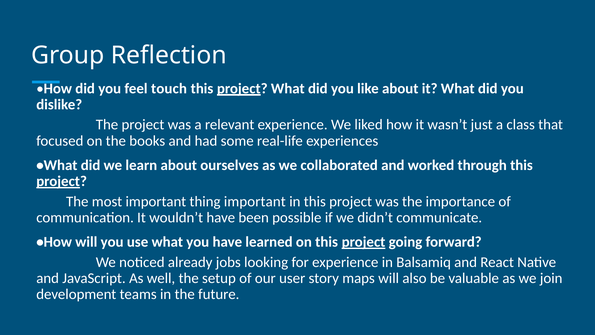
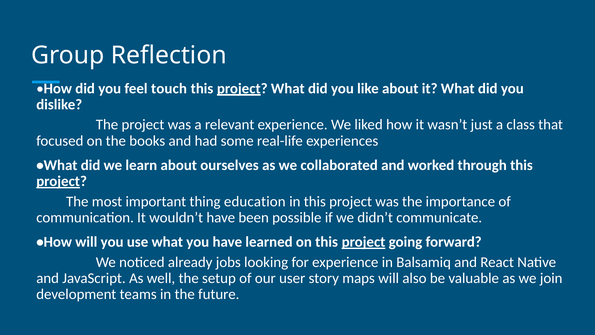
thing important: important -> education
